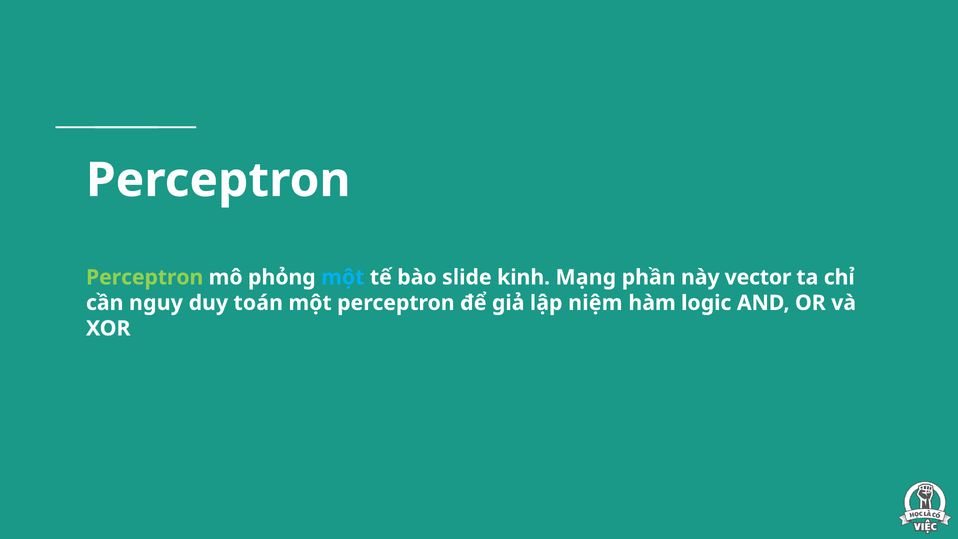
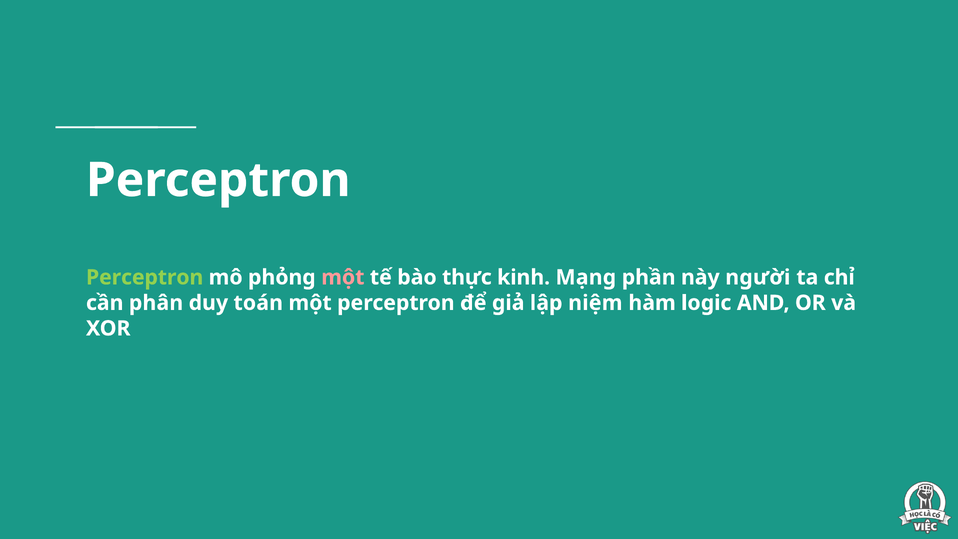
một at (343, 277) colour: light blue -> pink
slide: slide -> thực
vector: vector -> người
nguy: nguy -> phân
